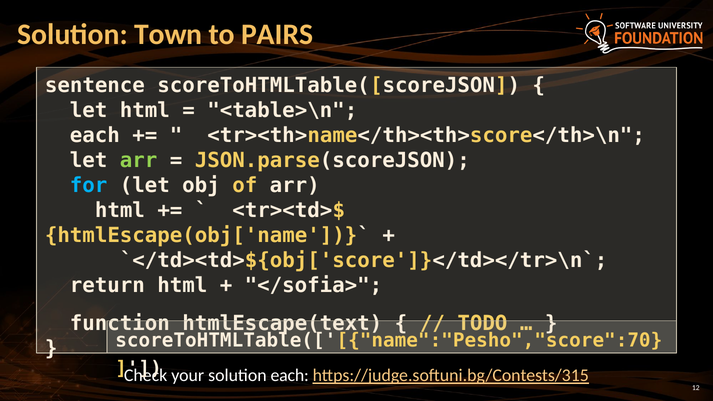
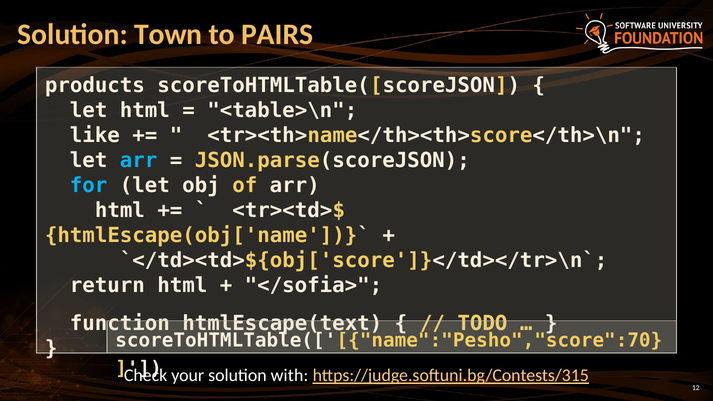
sentence: sentence -> products
each at (95, 135): each -> like
arr at (139, 160) colour: light green -> light blue
solution each: each -> with
